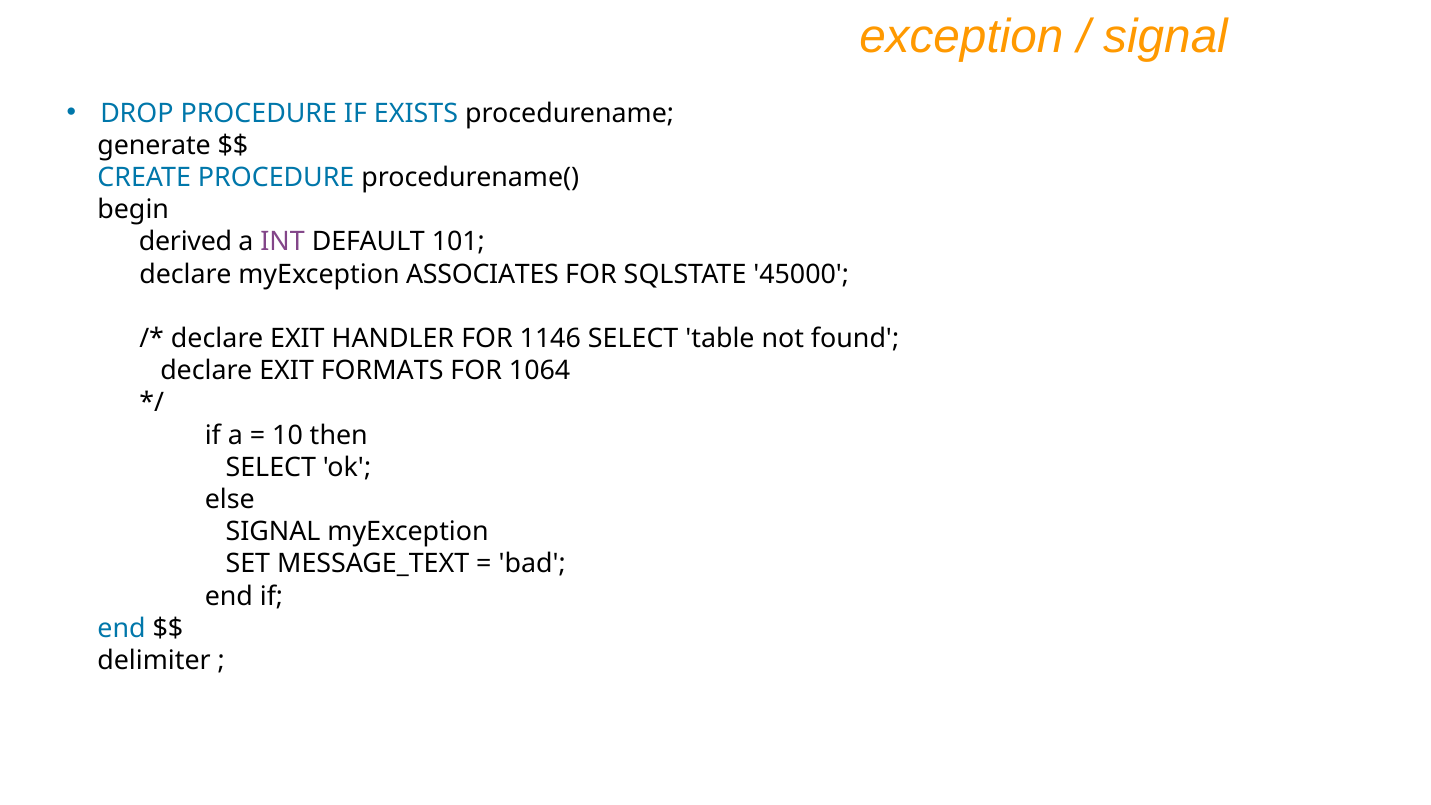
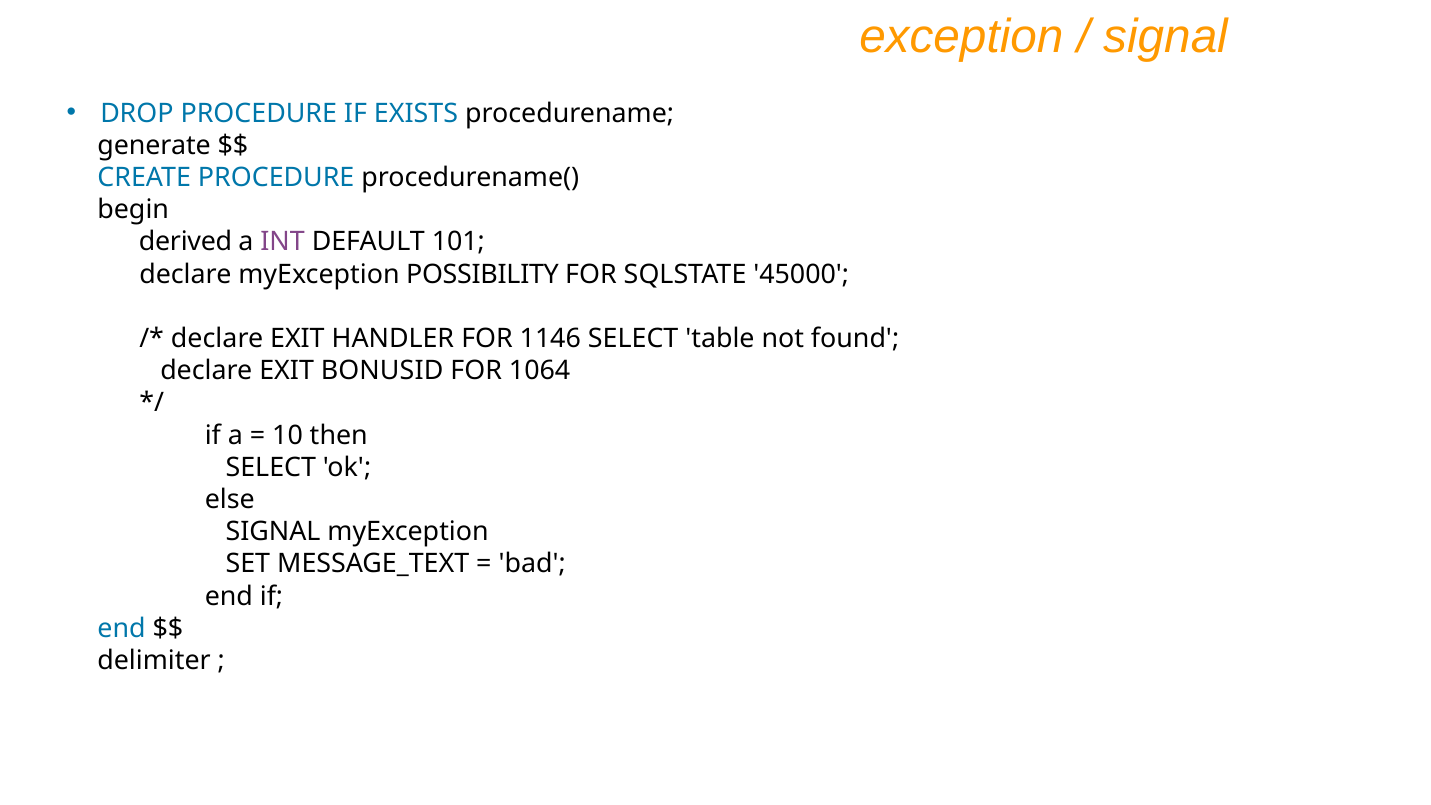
ASSOCIATES: ASSOCIATES -> POSSIBILITY
FORMATS: FORMATS -> BONUSID
